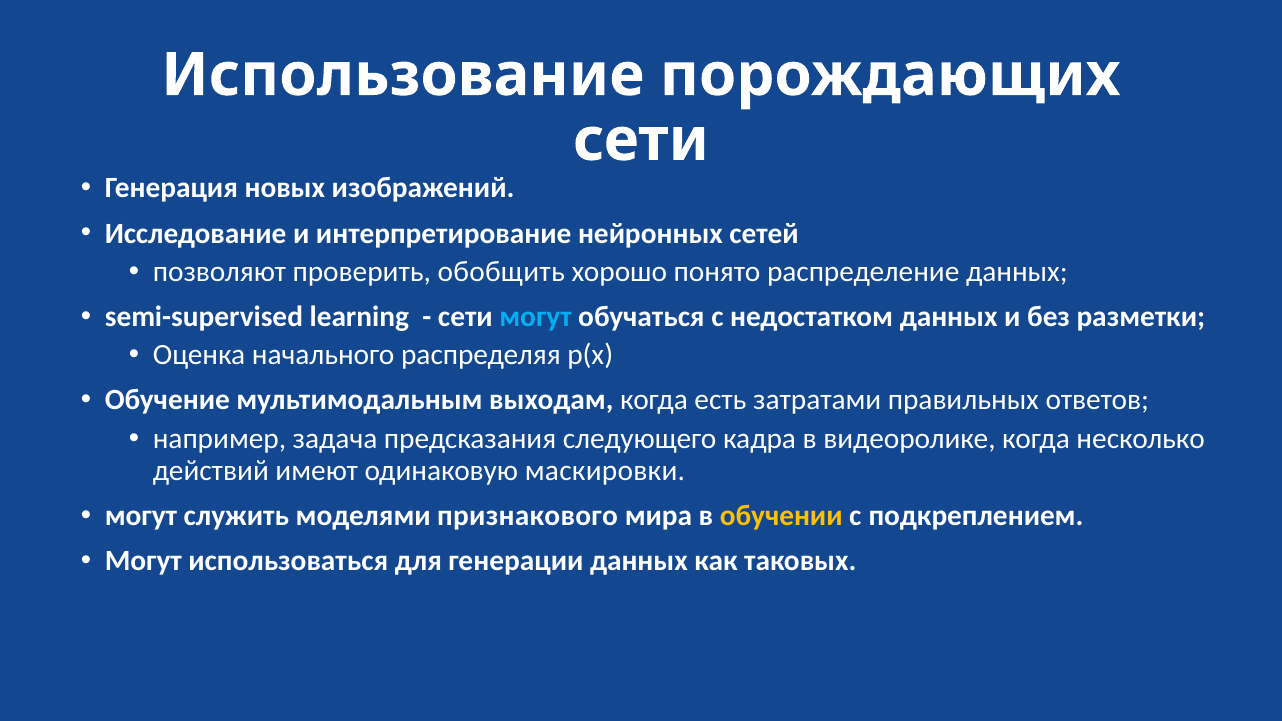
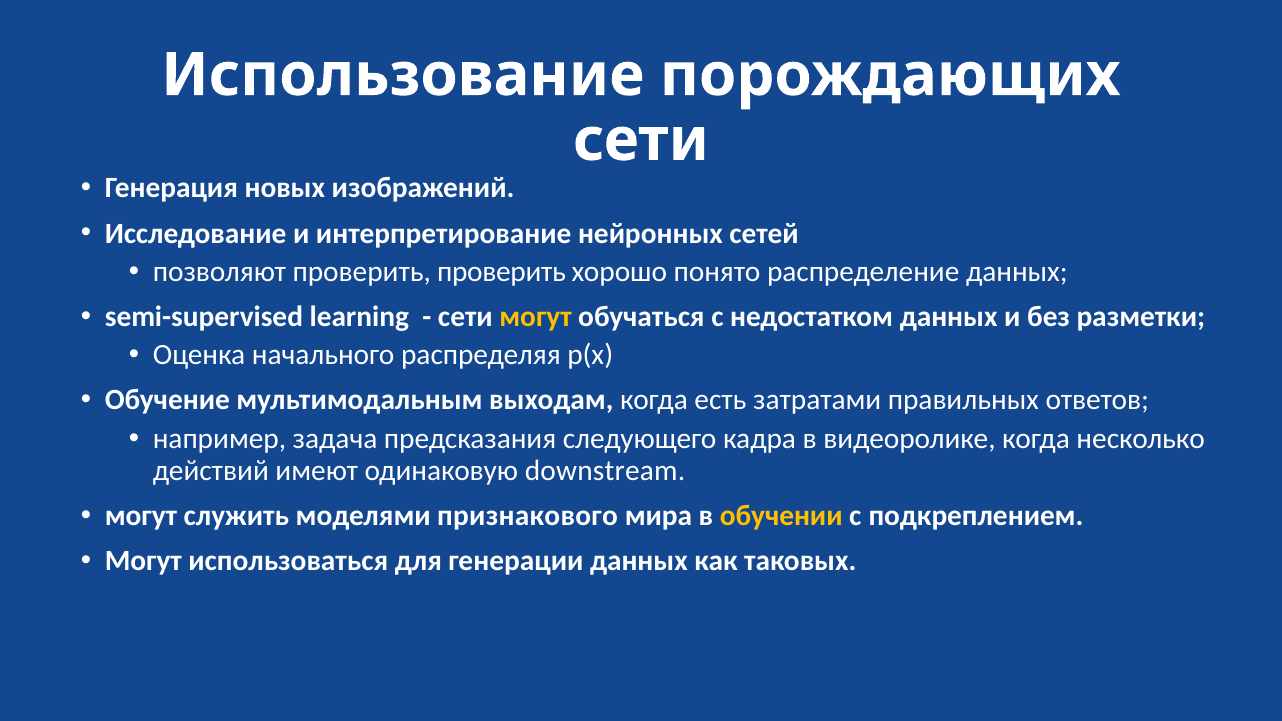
проверить обобщить: обобщить -> проверить
могут at (536, 317) colour: light blue -> yellow
маскировки: маскировки -> downstream
